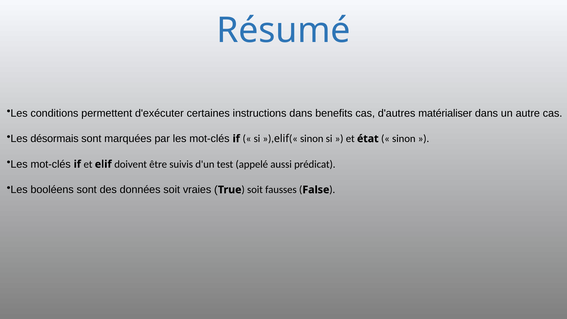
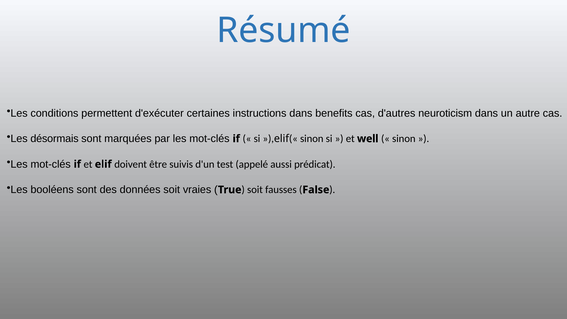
matérialiser: matérialiser -> neuroticism
état: état -> well
